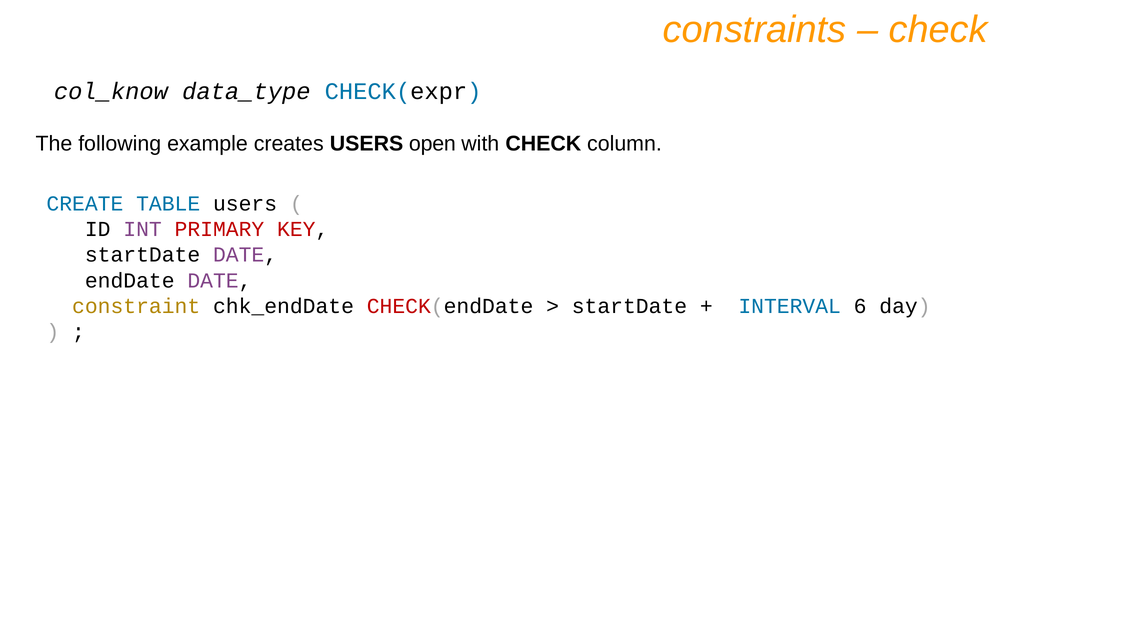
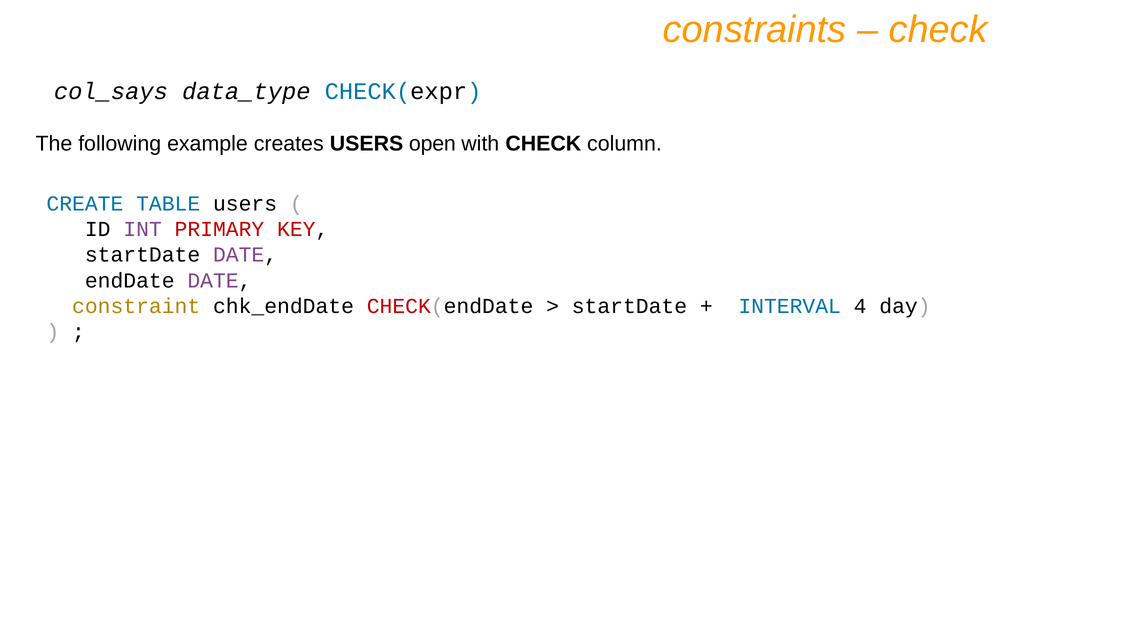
col_know: col_know -> col_says
6: 6 -> 4
